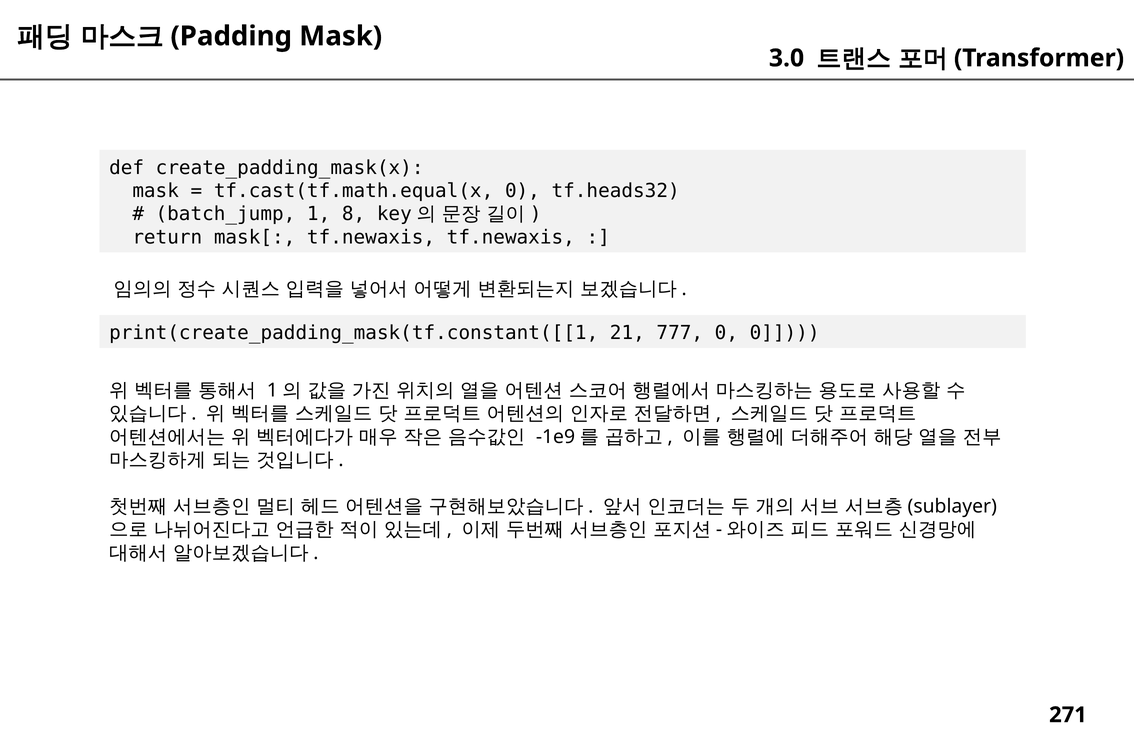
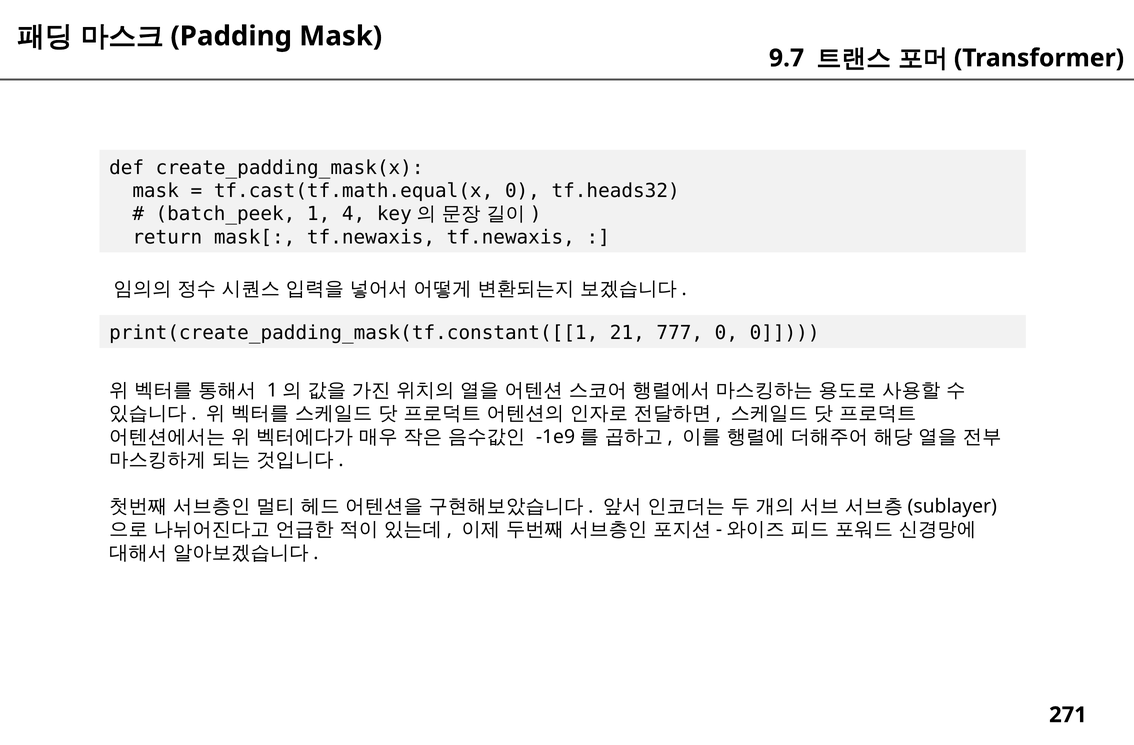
3.0: 3.0 -> 9.7
batch_jump: batch_jump -> batch_peek
8: 8 -> 4
